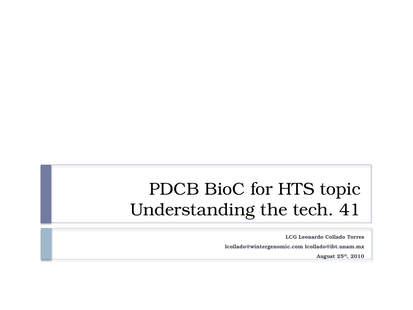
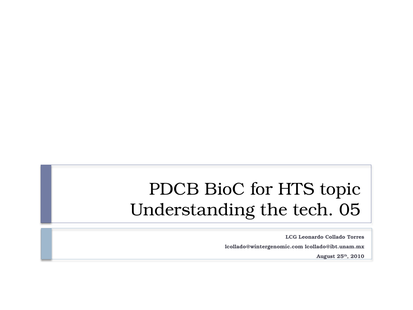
41: 41 -> 05
